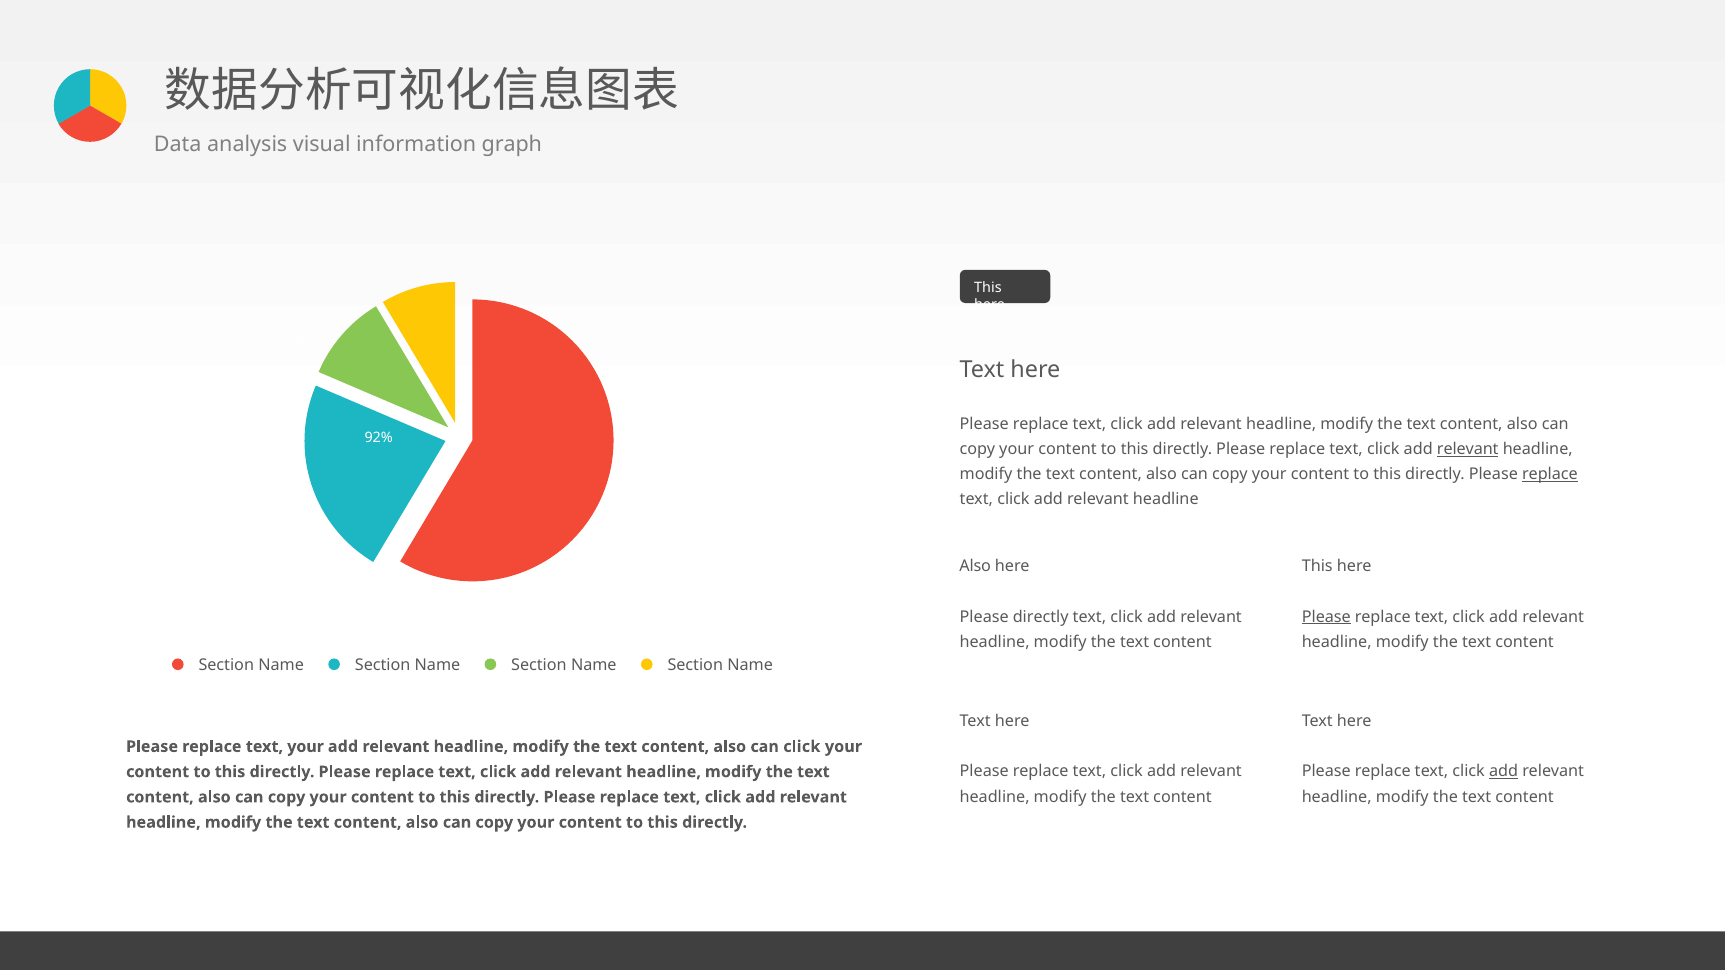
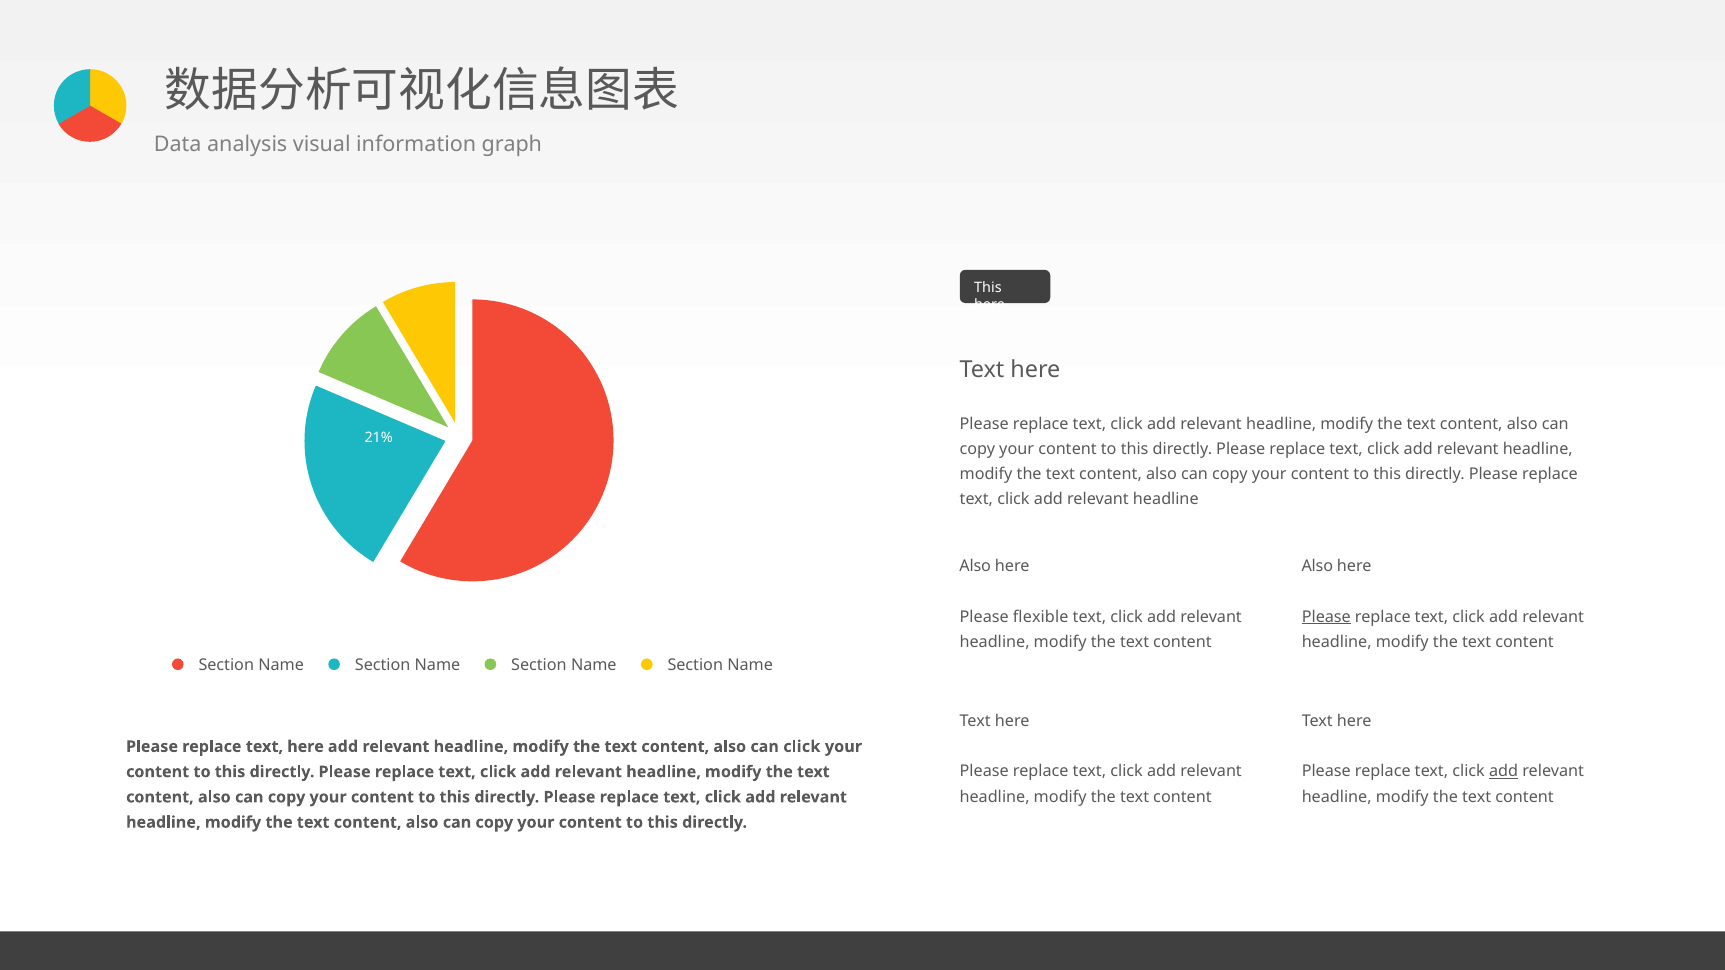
92%: 92% -> 21%
relevant at (1468, 449) underline: present -> none
replace at (1550, 475) underline: present -> none
This at (1317, 567): This -> Also
Please directly: directly -> flexible
replace text your: your -> here
